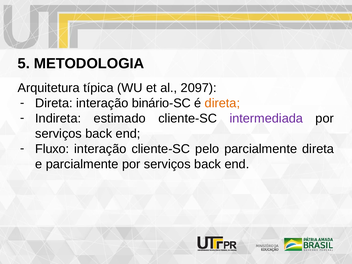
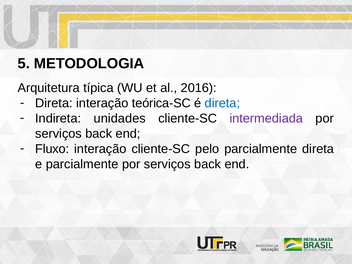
2097: 2097 -> 2016
binário-SC: binário-SC -> teórica-SC
direta at (222, 103) colour: orange -> blue
estimado: estimado -> unidades
